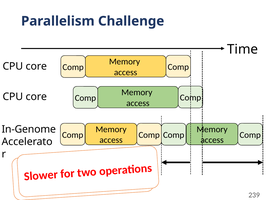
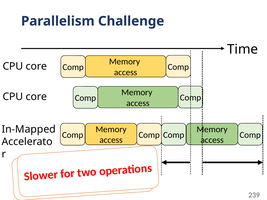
In-Genome: In-Genome -> In-Mapped
